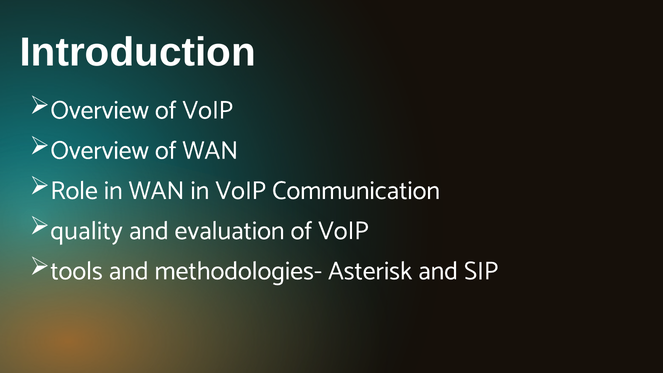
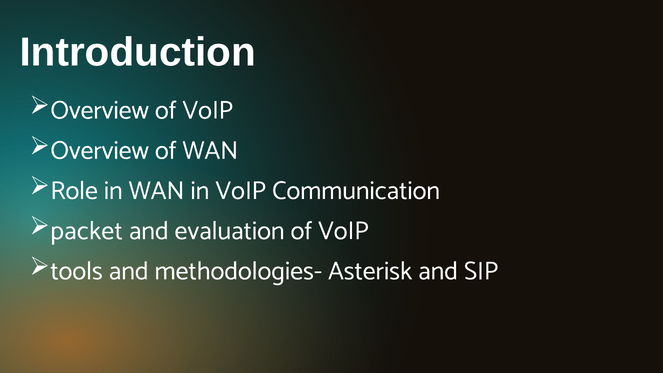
quality: quality -> packet
